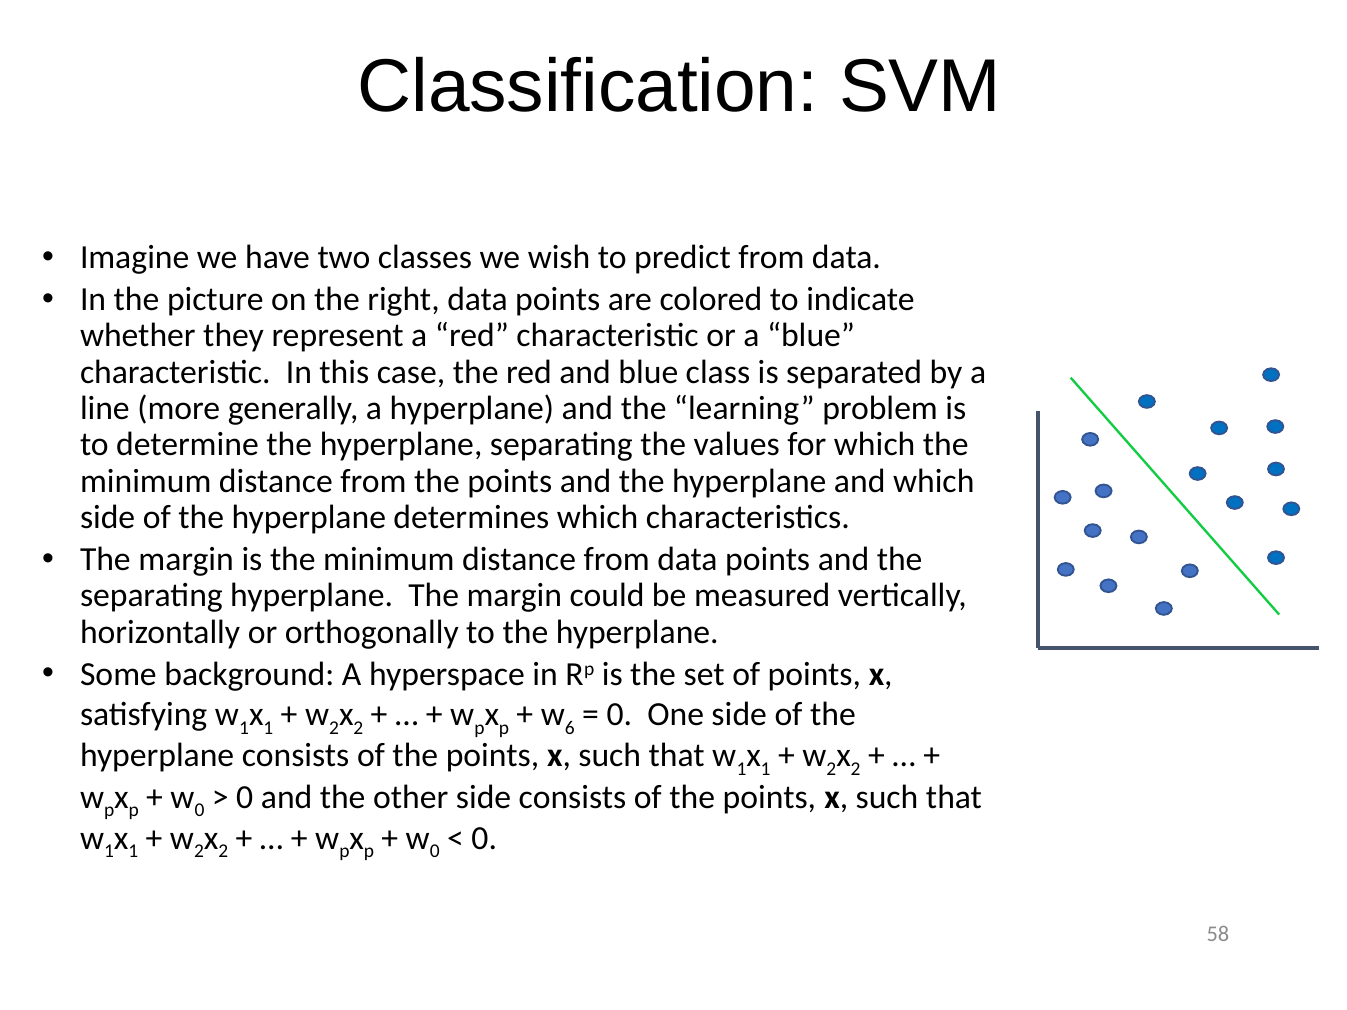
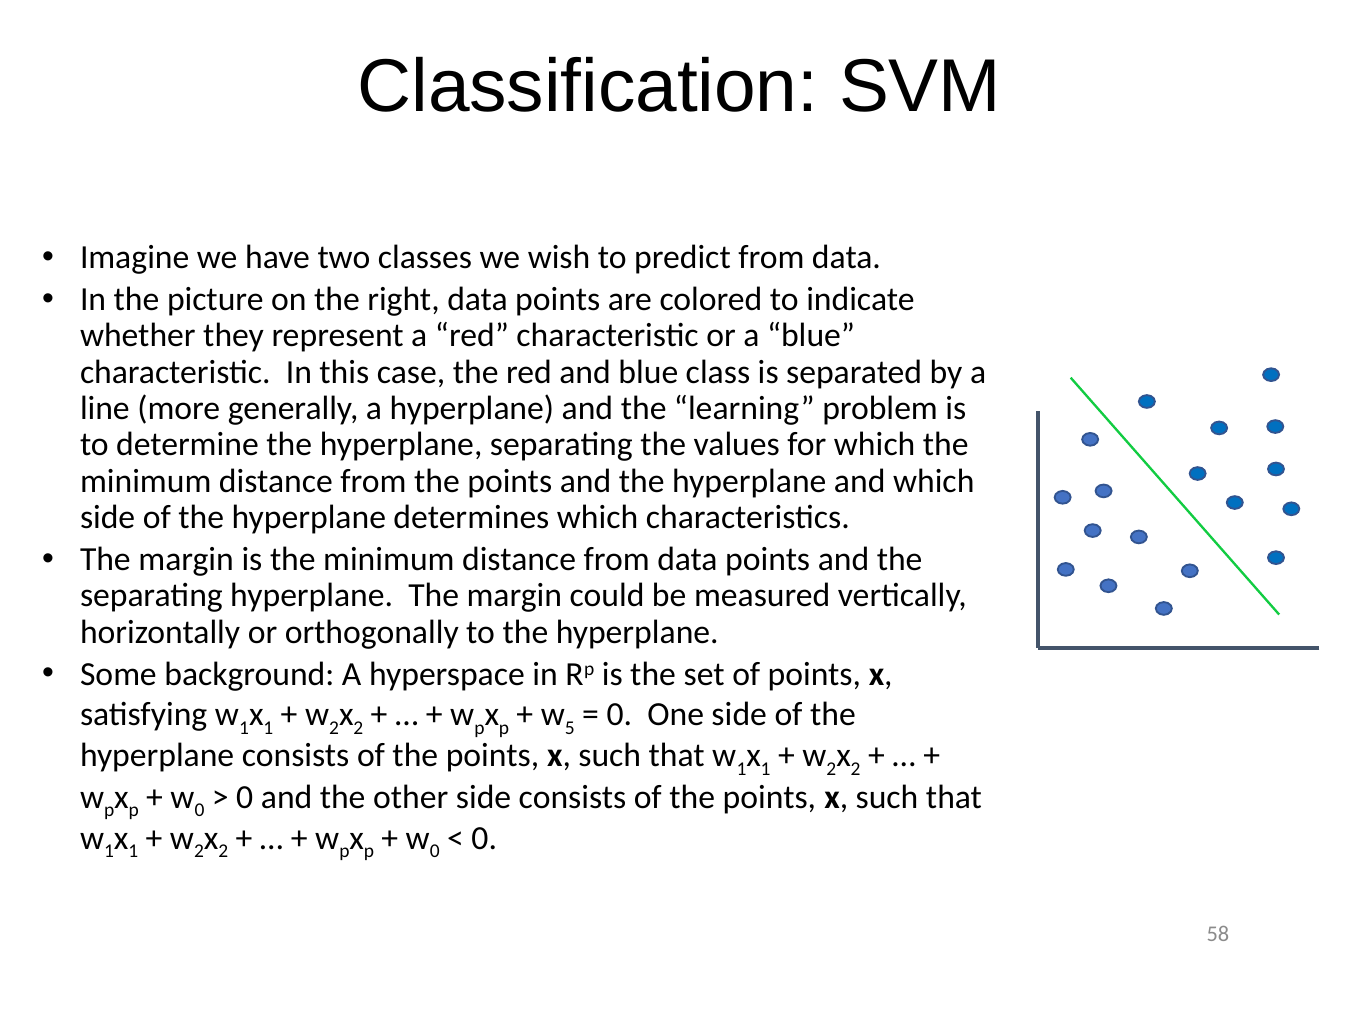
6: 6 -> 5
